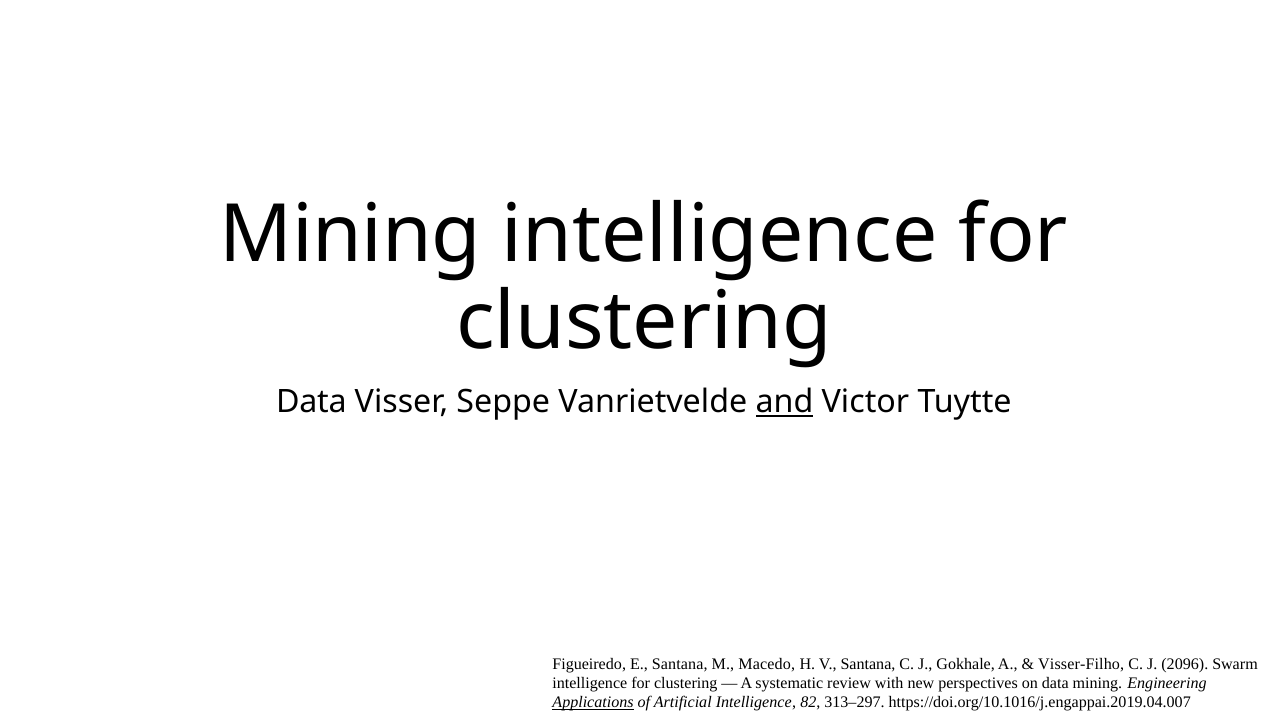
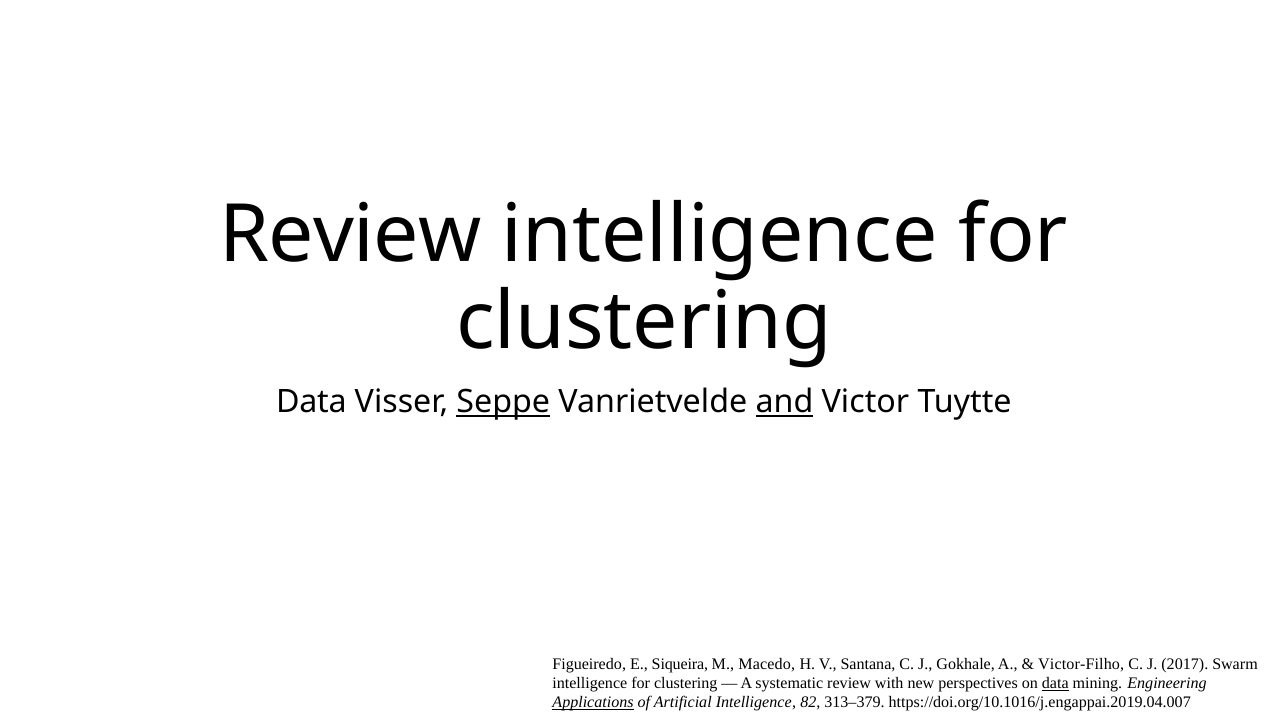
Mining at (350, 235): Mining -> Review
Seppe underline: none -> present
E Santana: Santana -> Siqueira
Visser-Filho: Visser-Filho -> Victor-Filho
2096: 2096 -> 2017
data at (1055, 684) underline: none -> present
313–297: 313–297 -> 313–379
